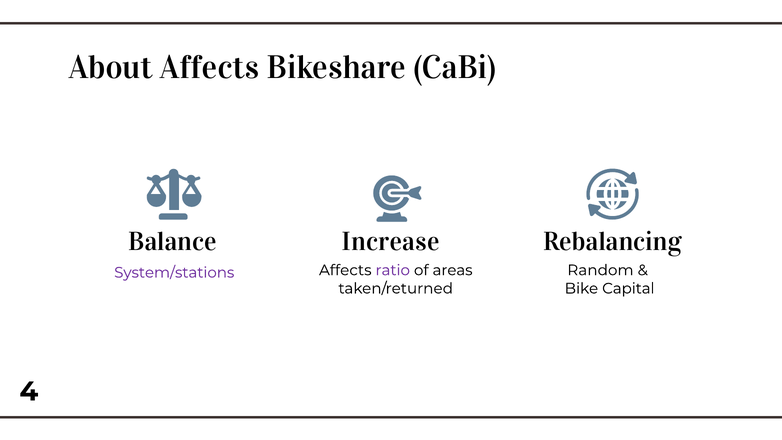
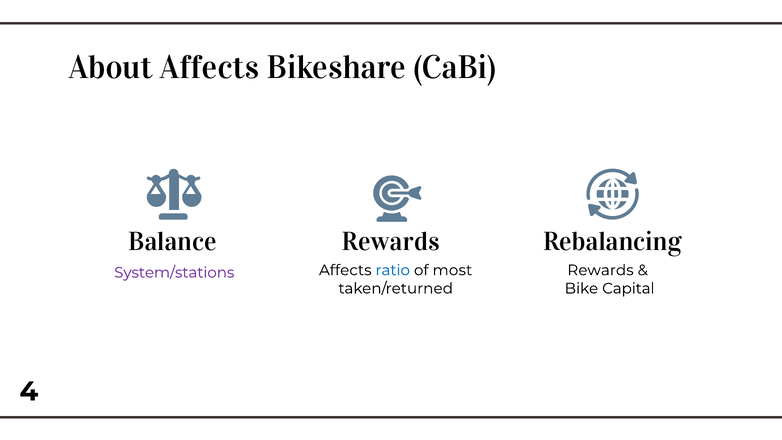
Increase at (391, 242): Increase -> Rewards
ratio colour: purple -> blue
areas: areas -> most
Random at (600, 270): Random -> Rewards
